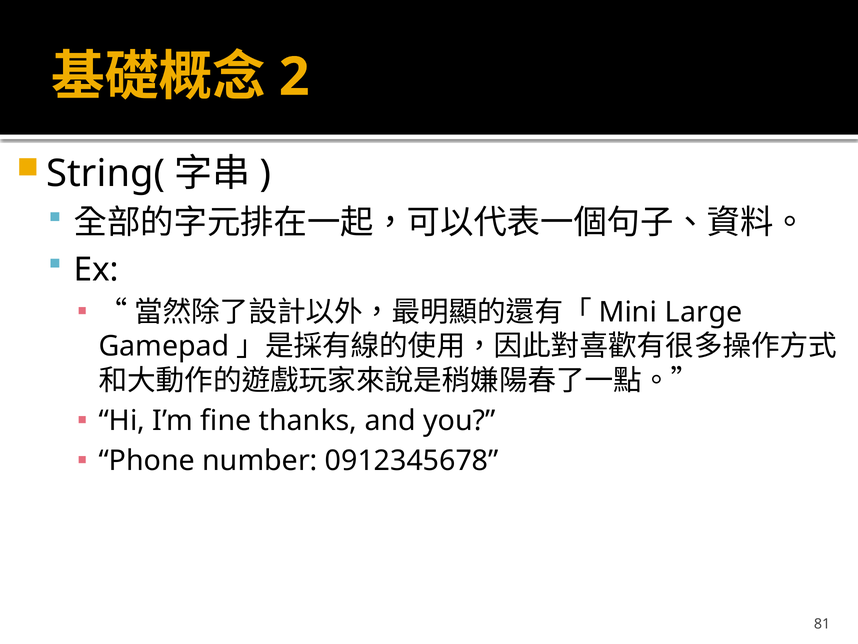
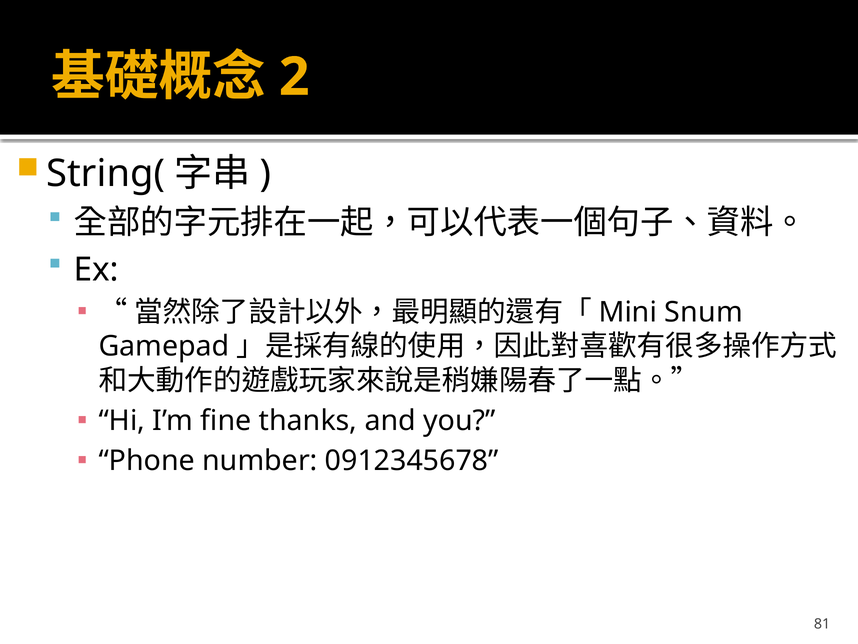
Large: Large -> Snum
